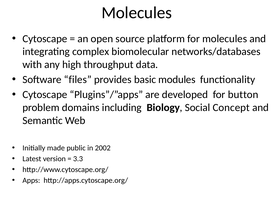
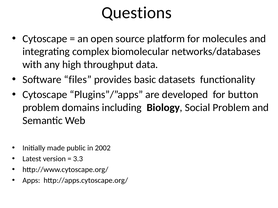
Molecules at (137, 13): Molecules -> Questions
modules: modules -> datasets
Social Concept: Concept -> Problem
